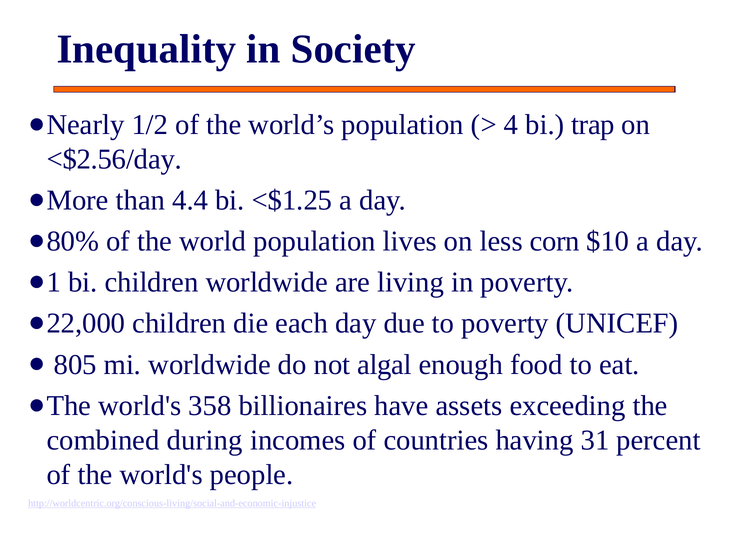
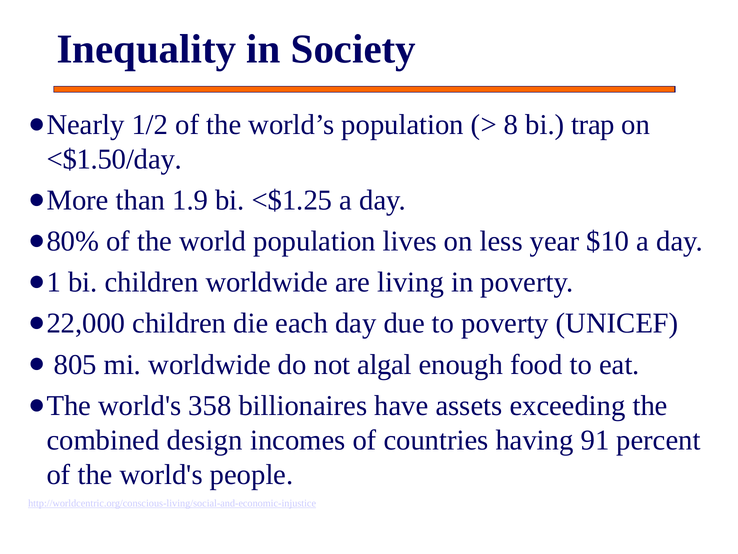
4: 4 -> 8
<$2.56/day: <$2.56/day -> <$1.50/day
4.4: 4.4 -> 1.9
corn: corn -> year
during: during -> design
31: 31 -> 91
